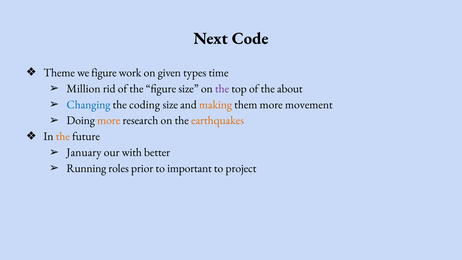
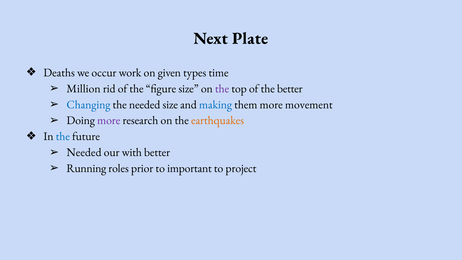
Code: Code -> Plate
Theme: Theme -> Deaths
we figure: figure -> occur
the about: about -> better
the coding: coding -> needed
making colour: orange -> blue
more at (109, 120) colour: orange -> purple
the at (63, 136) colour: orange -> blue
January at (84, 152): January -> Needed
